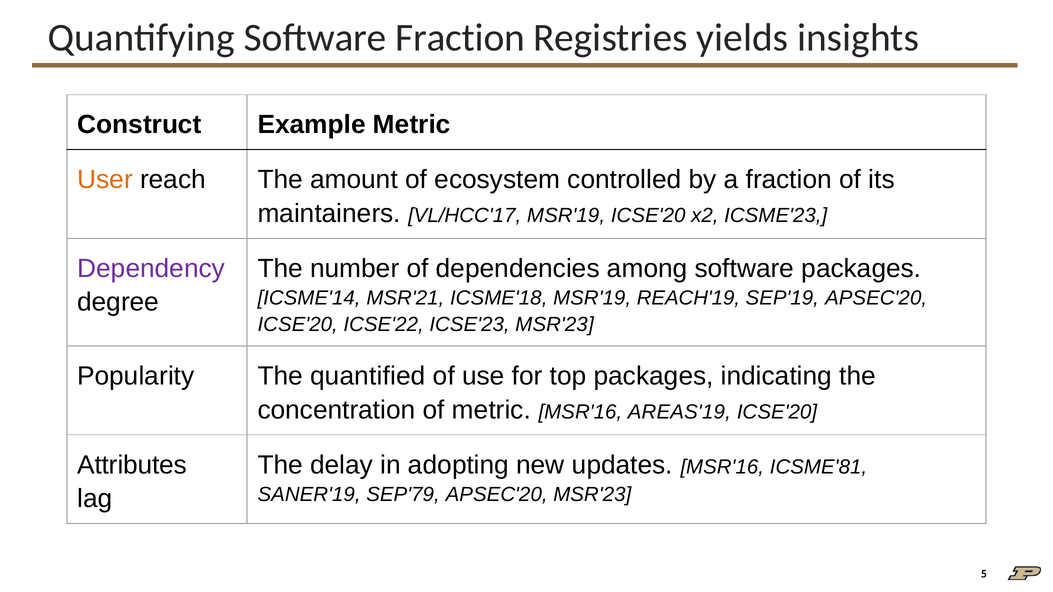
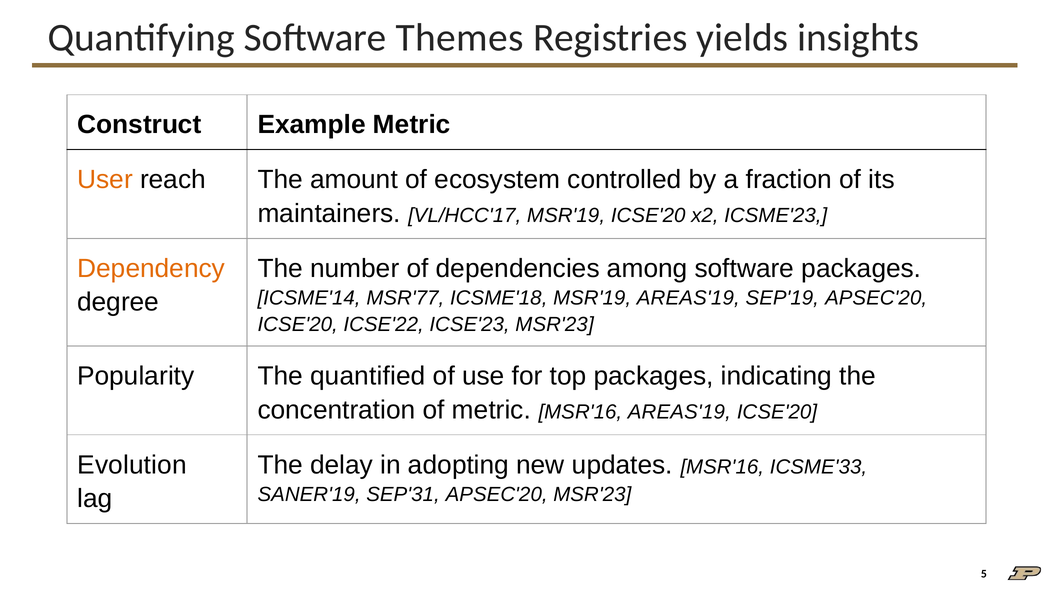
Software Fraction: Fraction -> Themes
Dependency colour: purple -> orange
MSR'21: MSR'21 -> MSR'77
MSR'19 REACH'19: REACH'19 -> AREAS'19
Attributes: Attributes -> Evolution
ICSME'81: ICSME'81 -> ICSME'33
SEP'79: SEP'79 -> SEP'31
